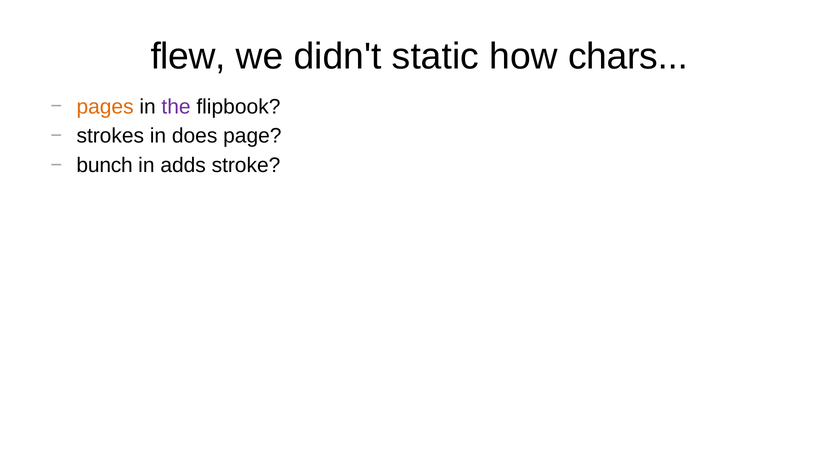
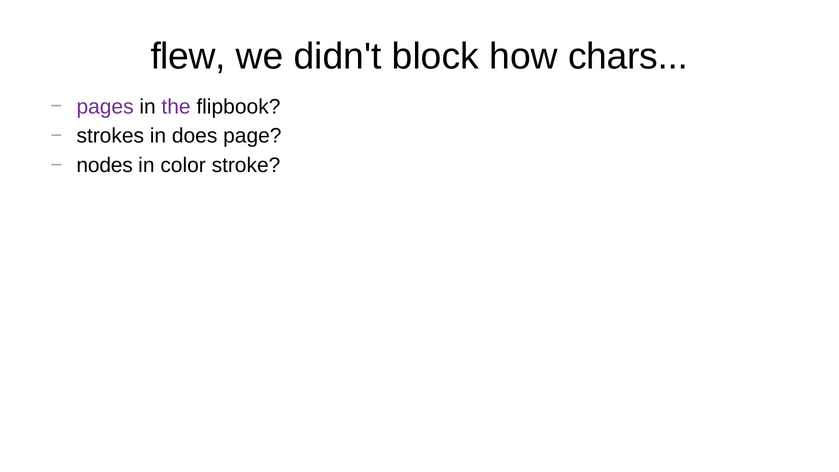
static: static -> block
pages colour: orange -> purple
bunch: bunch -> nodes
adds: adds -> color
